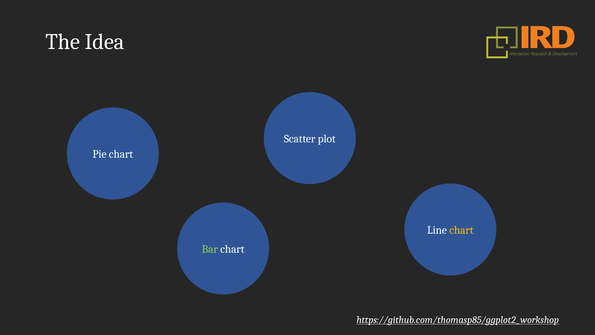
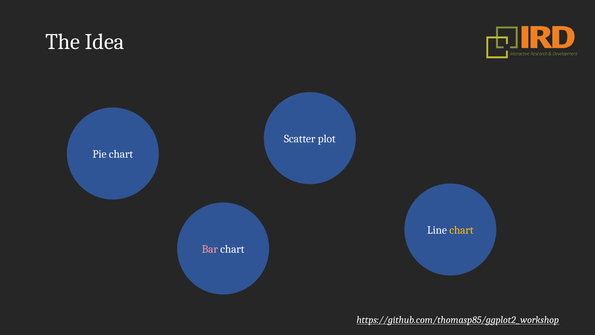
Bar colour: light green -> pink
